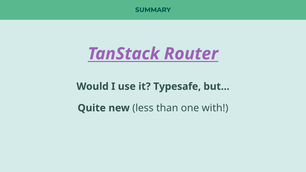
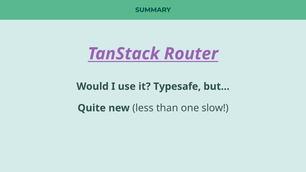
with: with -> slow
